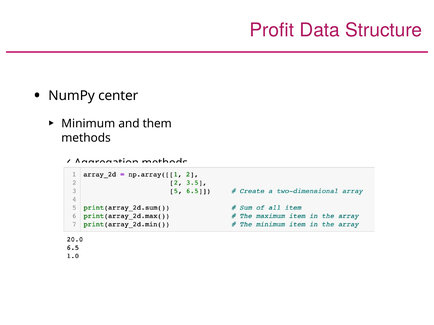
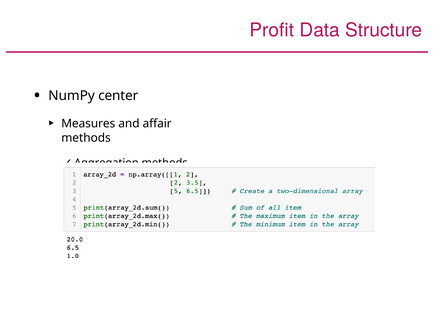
Minimum: Minimum -> Measures
them: them -> affair
